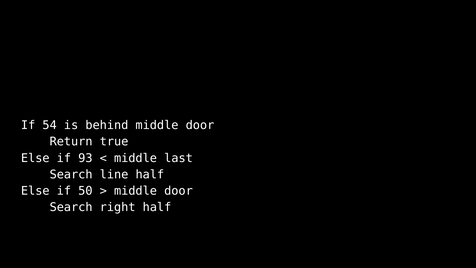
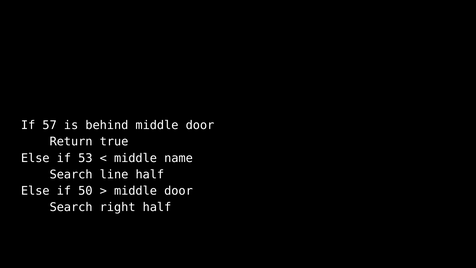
54: 54 -> 57
93: 93 -> 53
last: last -> name
